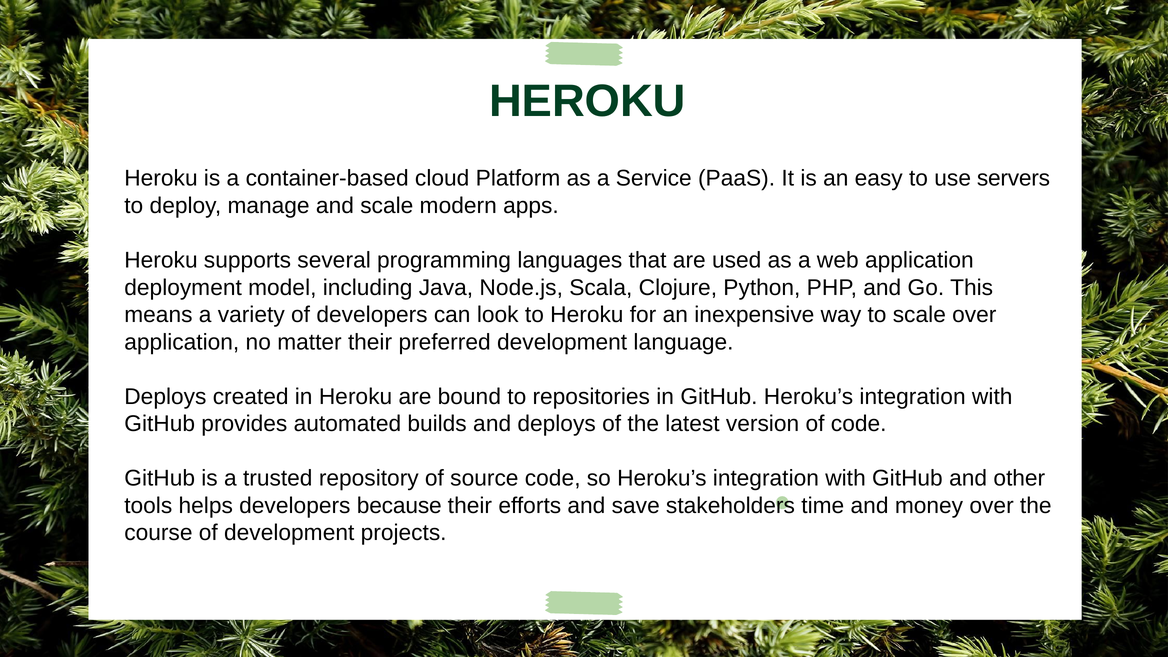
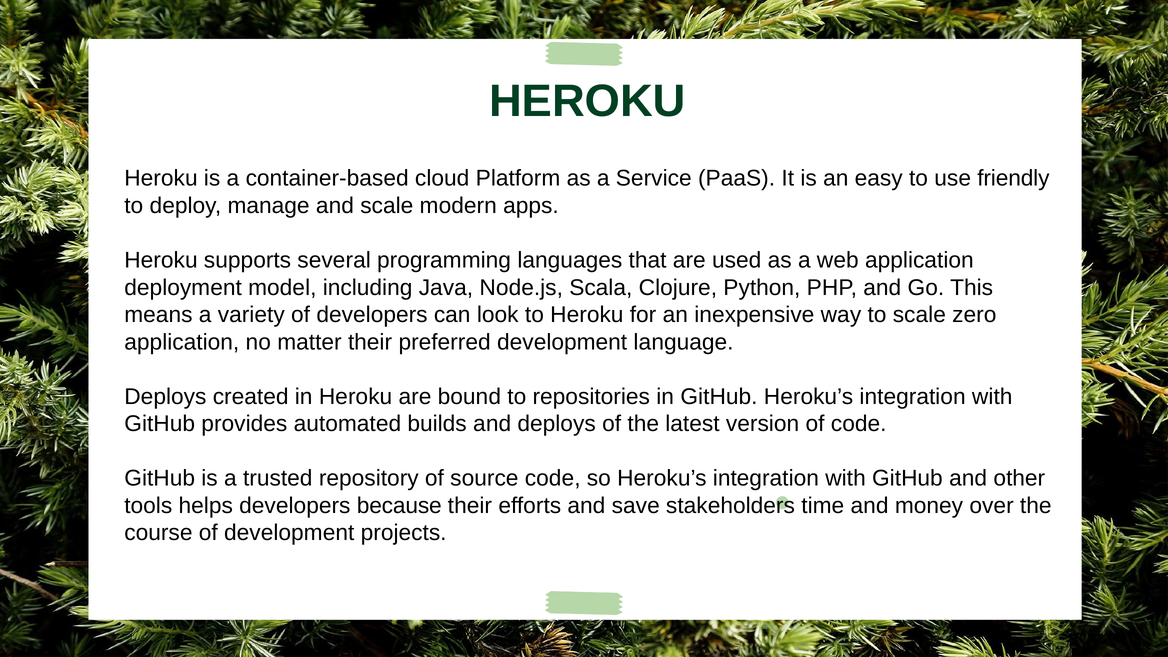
servers: servers -> friendly
scale over: over -> zero
